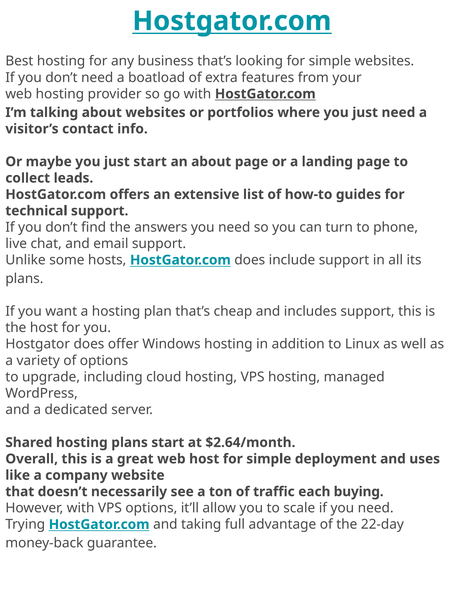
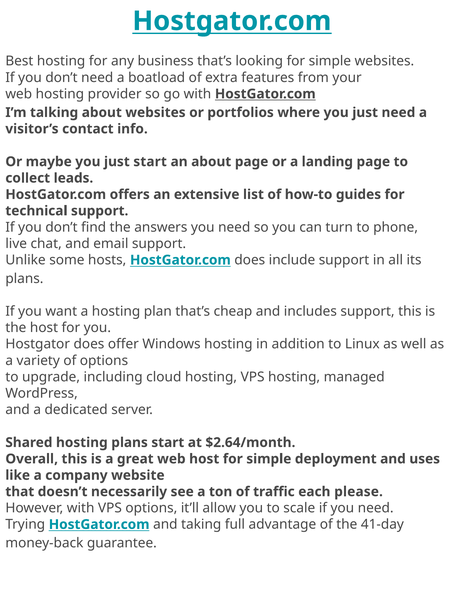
buying: buying -> please
22-day: 22-day -> 41-day
